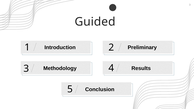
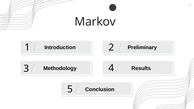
Guided: Guided -> Markov
